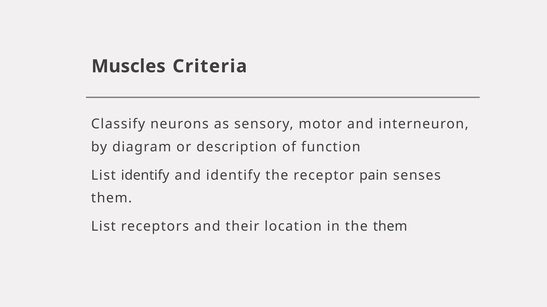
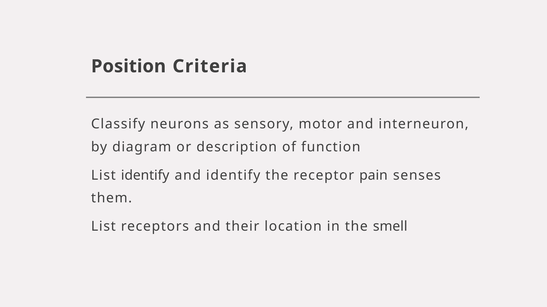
Muscles: Muscles -> Position
the them: them -> smell
